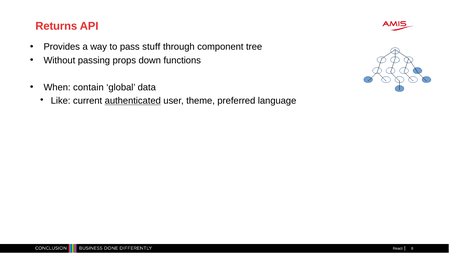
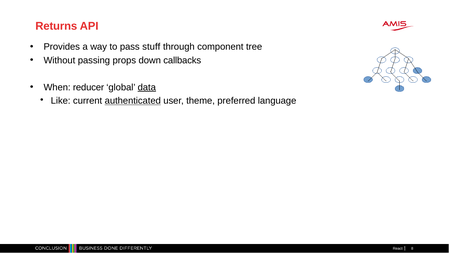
functions: functions -> callbacks
contain: contain -> reducer
data underline: none -> present
